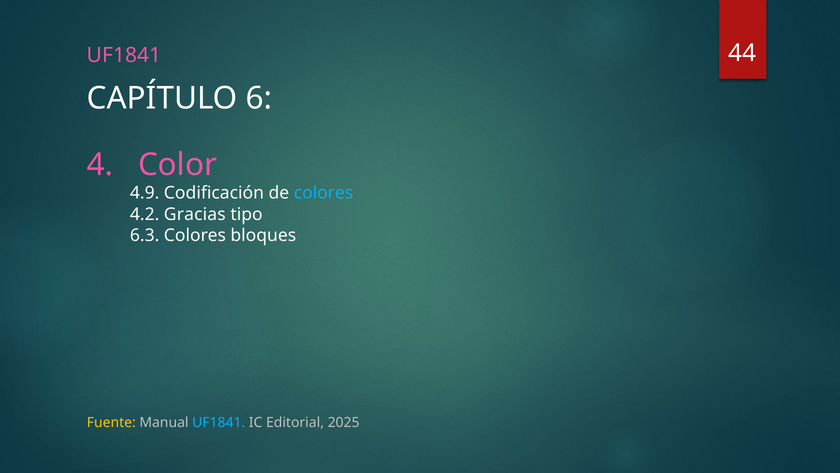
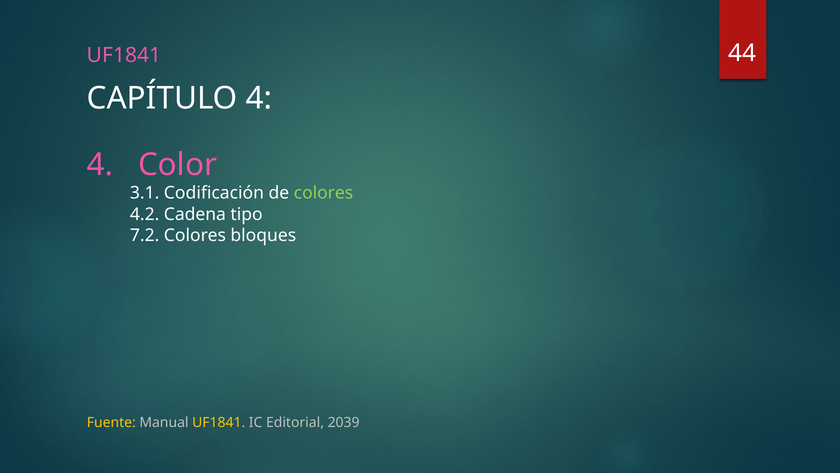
CAPÍTULO 6: 6 -> 4
4.9: 4.9 -> 3.1
colores at (323, 193) colour: light blue -> light green
Gracias: Gracias -> Cadena
6.3: 6.3 -> 7.2
UF1841 at (219, 422) colour: light blue -> yellow
2025: 2025 -> 2039
